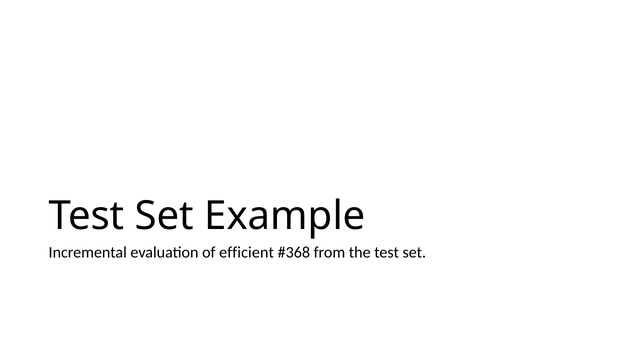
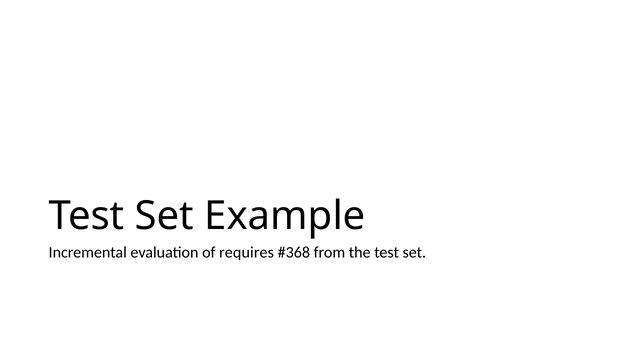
efficient: efficient -> requires
